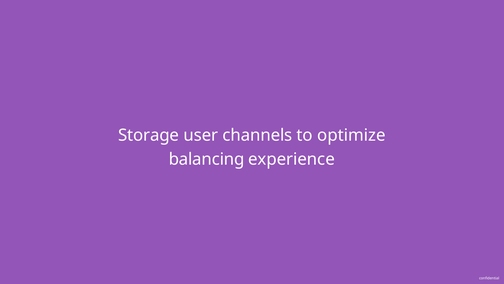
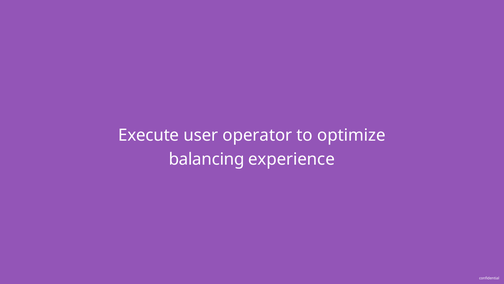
Storage: Storage -> Execute
channels: channels -> operator
